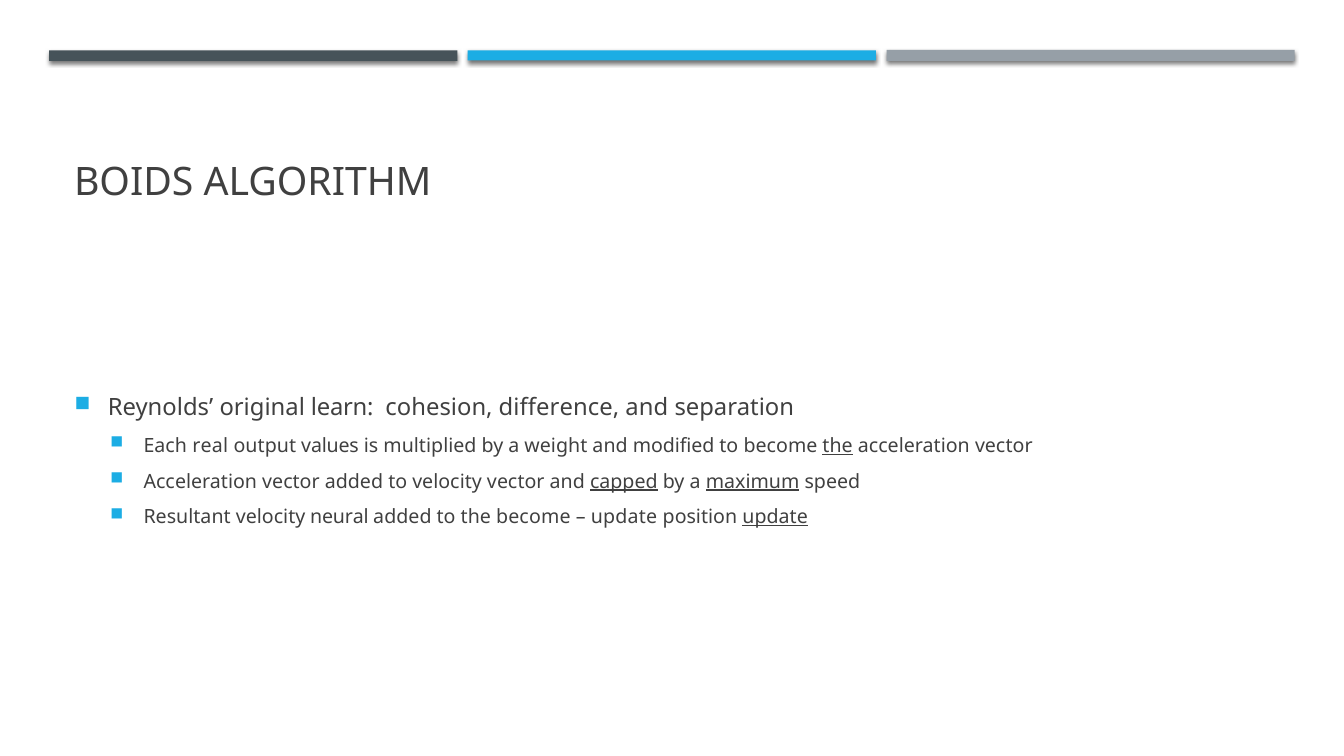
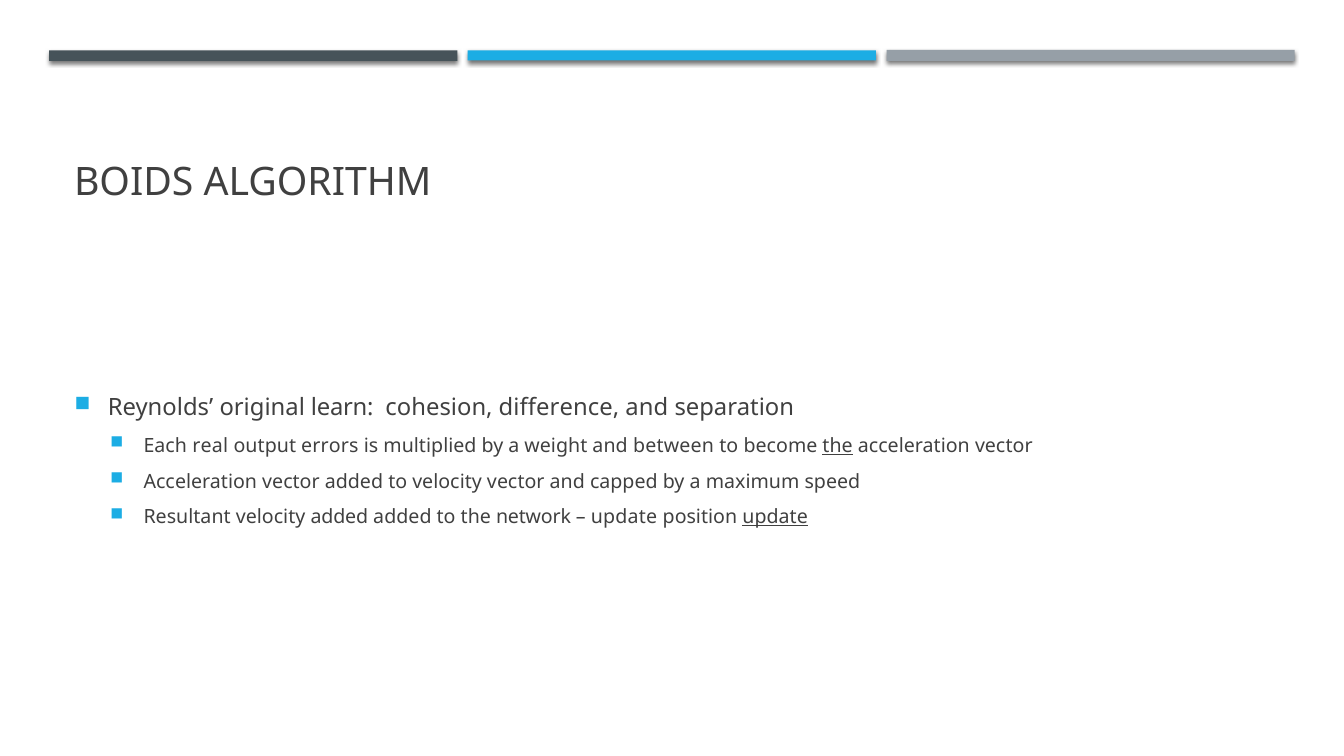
values: values -> errors
modified: modified -> between
capped underline: present -> none
maximum underline: present -> none
velocity neural: neural -> added
the become: become -> network
